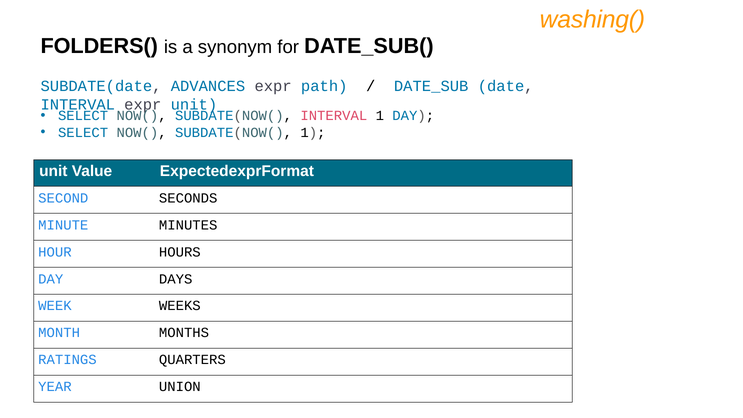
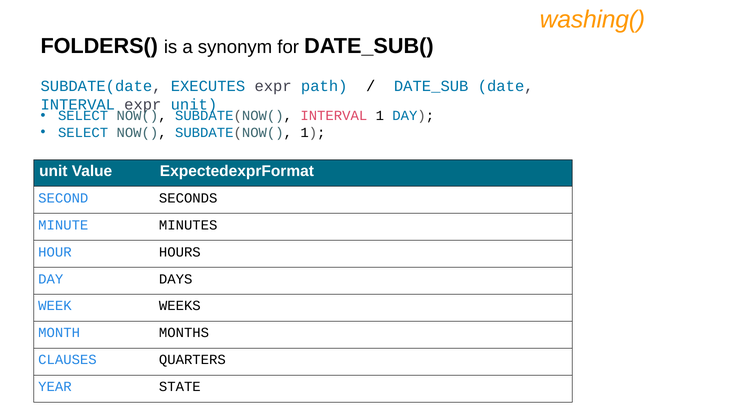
ADVANCES: ADVANCES -> EXECUTES
RATINGS: RATINGS -> CLAUSES
UNION: UNION -> STATE
